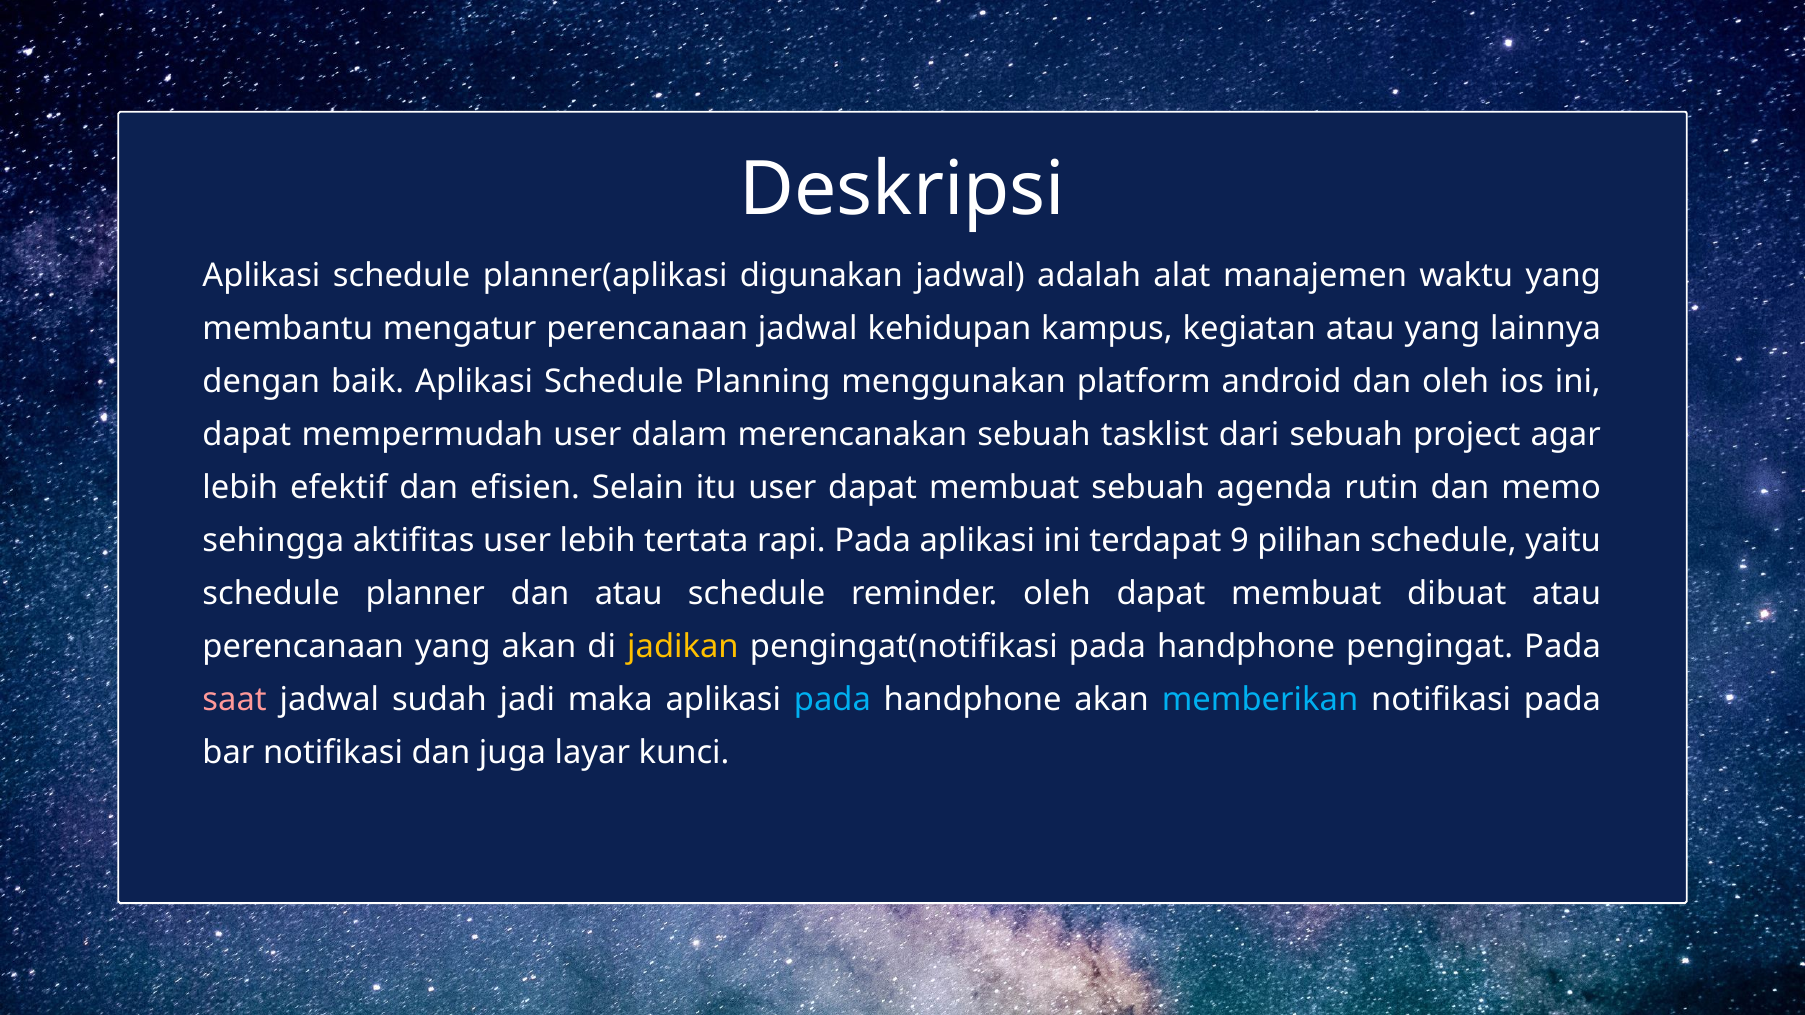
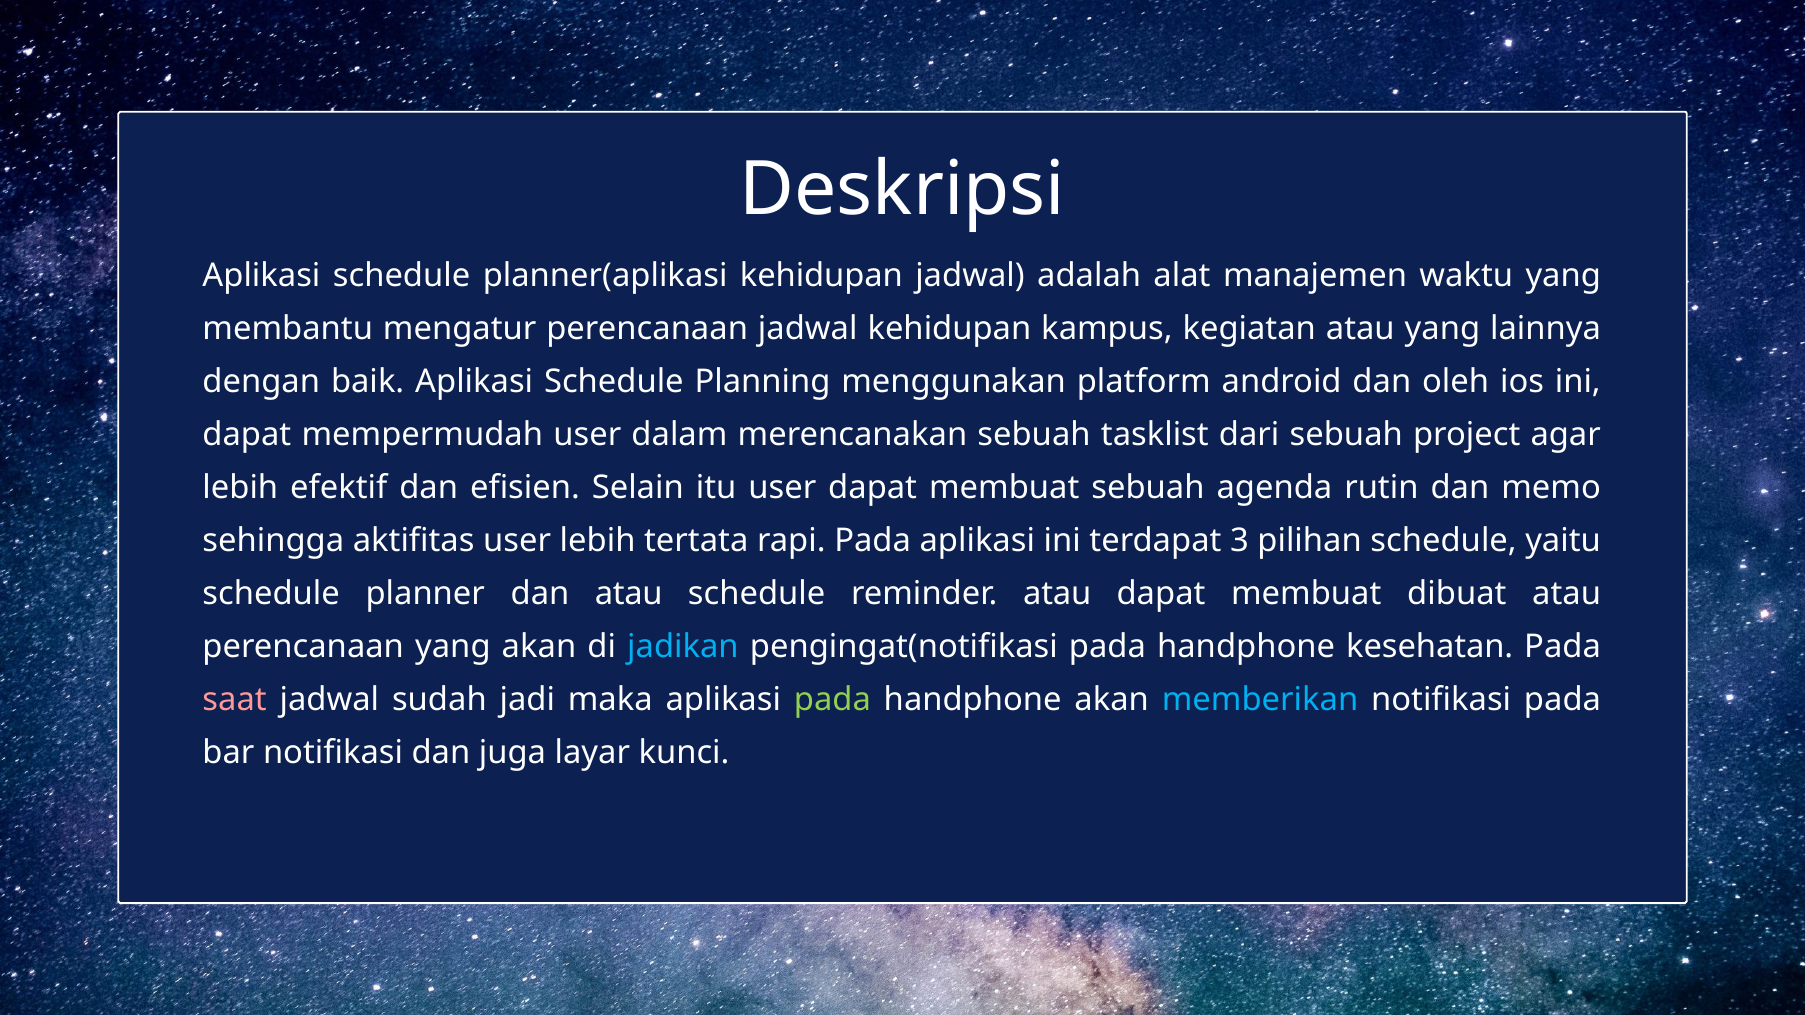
planner(aplikasi digunakan: digunakan -> kehidupan
9: 9 -> 3
reminder oleh: oleh -> atau
jadikan colour: yellow -> light blue
pengingat: pengingat -> kesehatan
pada at (832, 700) colour: light blue -> light green
